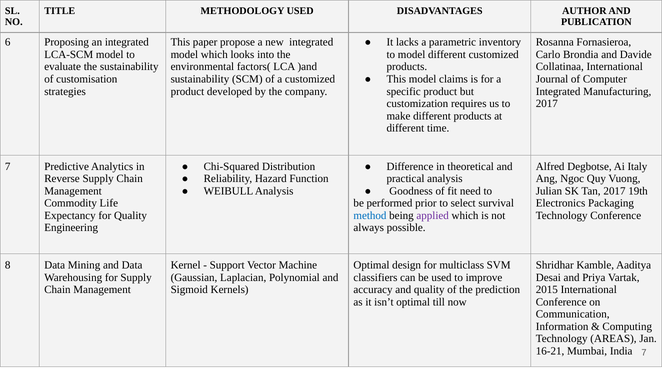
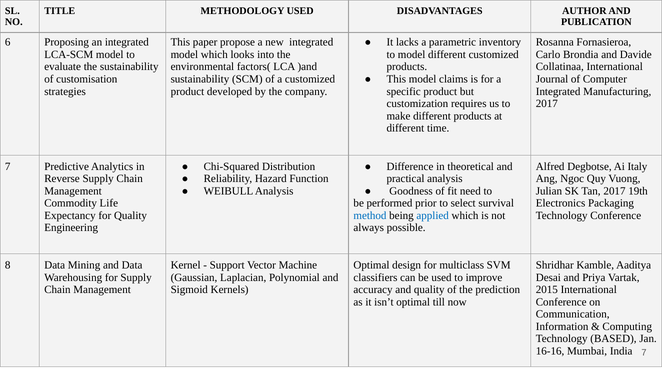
applied colour: purple -> blue
AREAS: AREAS -> BASED
16-21: 16-21 -> 16-16
